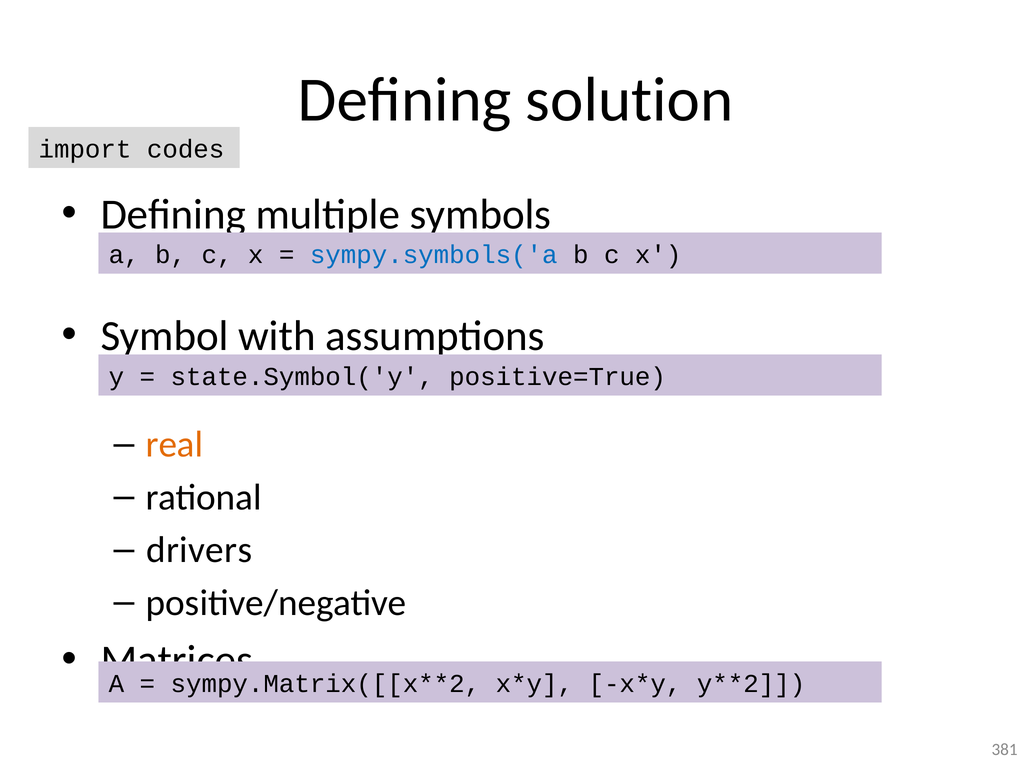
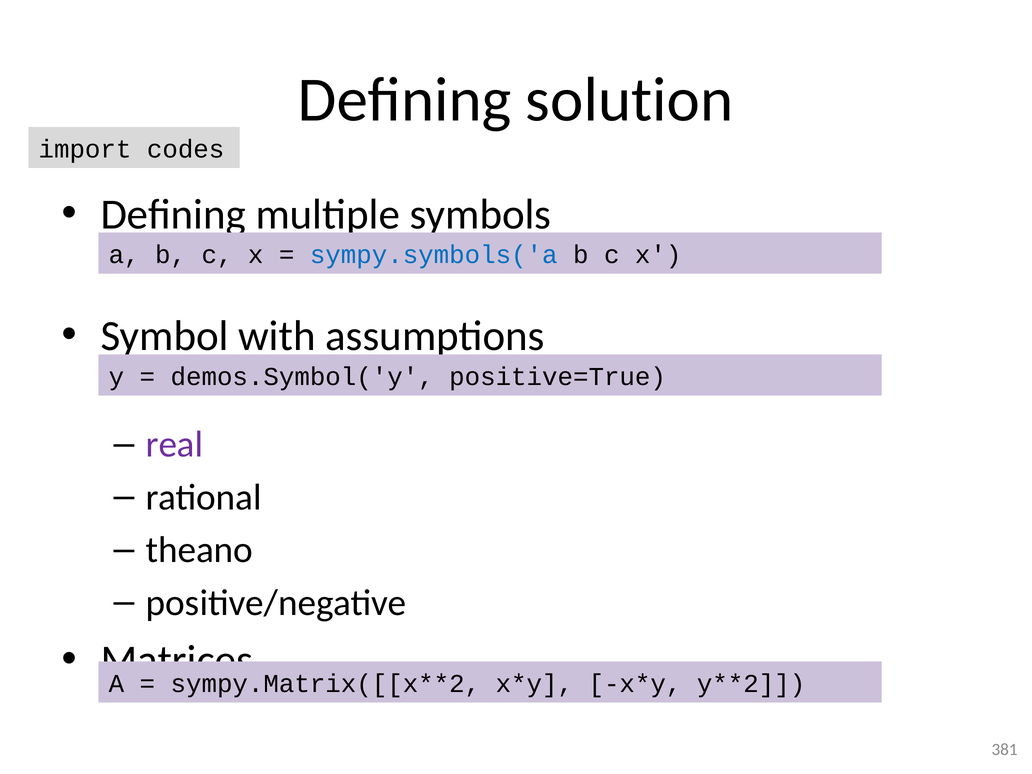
state.Symbol('y: state.Symbol('y -> demos.Symbol('y
real colour: orange -> purple
drivers: drivers -> theano
